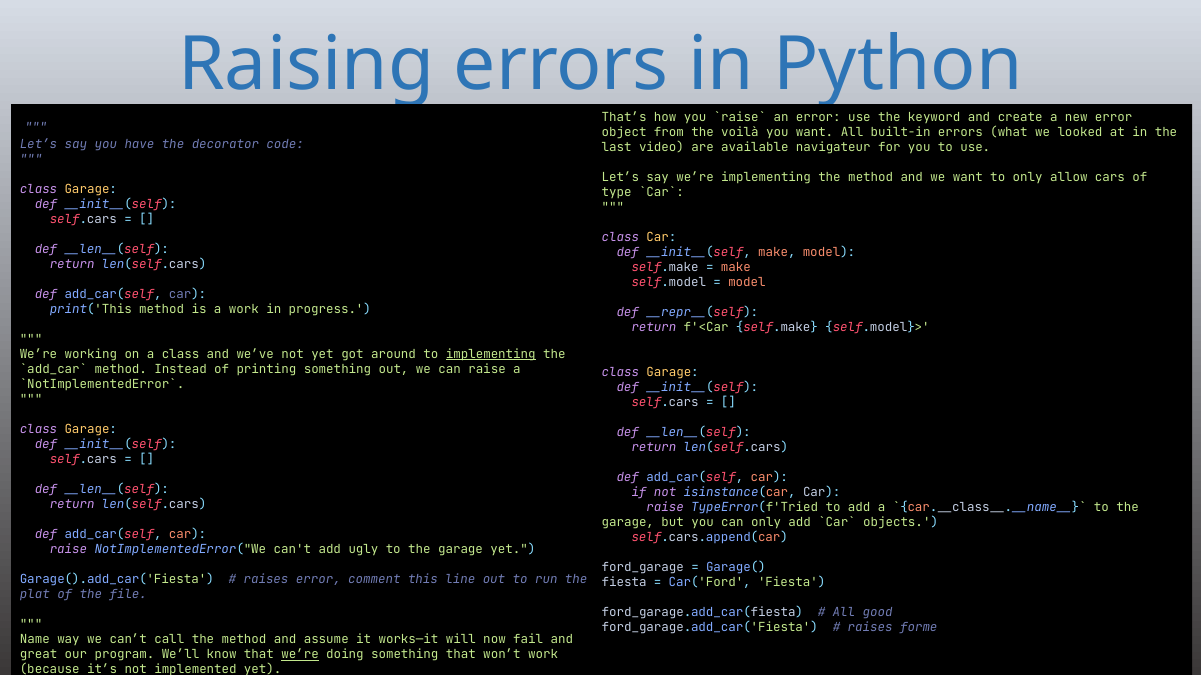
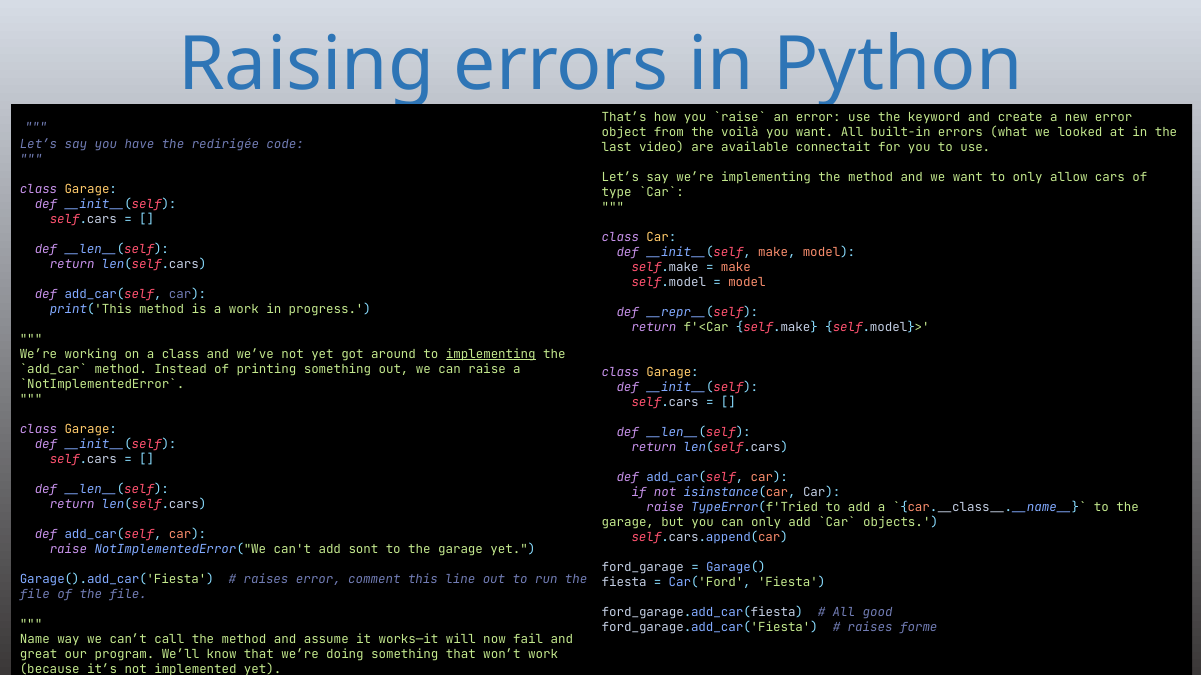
decorator: decorator -> redirigée
navigateur: navigateur -> connectait
ugly: ugly -> sont
plat at (35, 595): plat -> file
we’re at (300, 655) underline: present -> none
